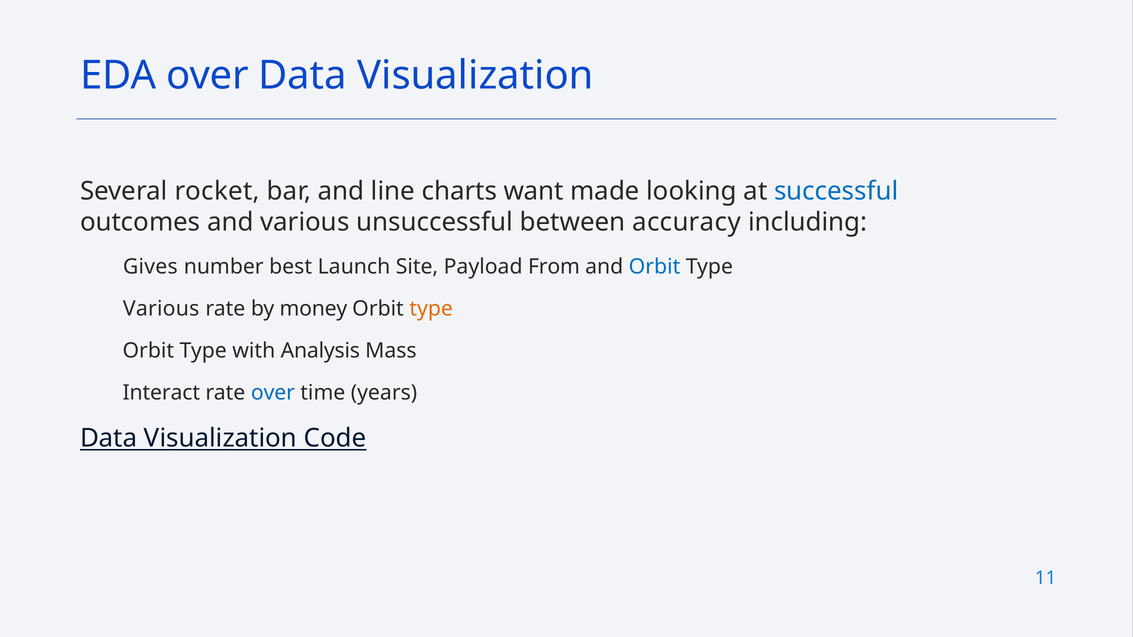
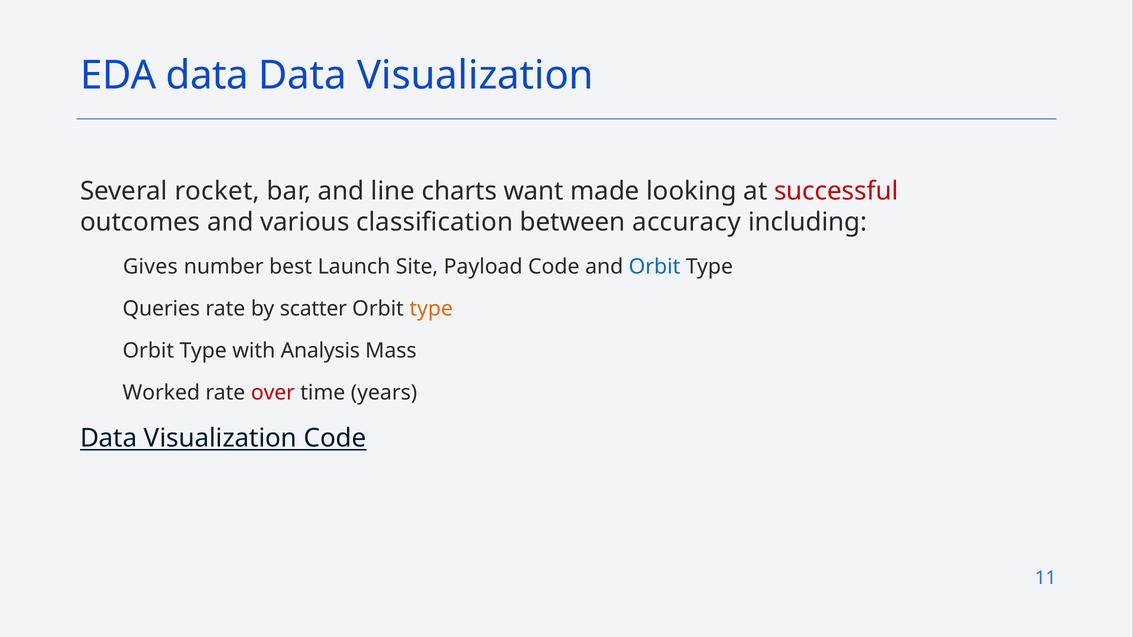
EDA over: over -> data
successful colour: blue -> red
unsuccessful: unsuccessful -> classification
Payload From: From -> Code
Various at (161, 309): Various -> Queries
money: money -> scatter
Interact: Interact -> Worked
over at (273, 393) colour: blue -> red
